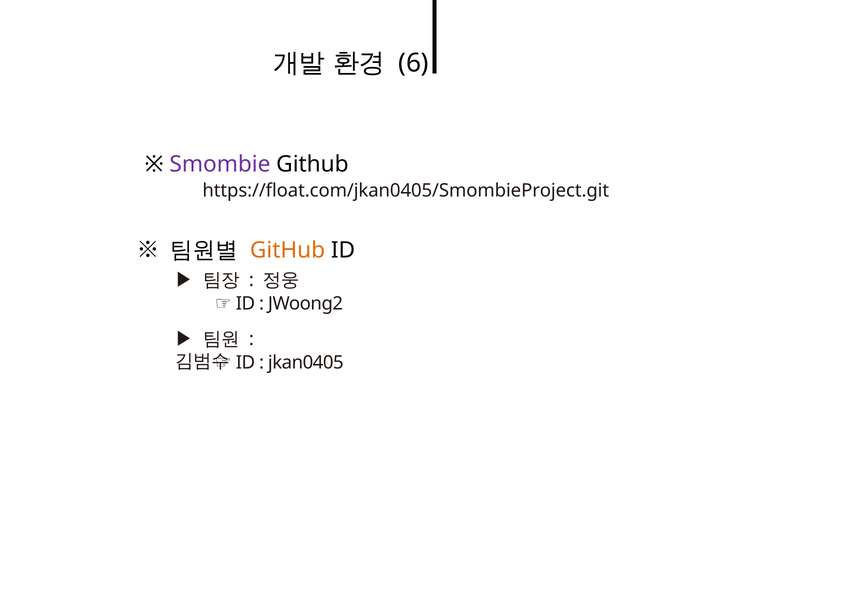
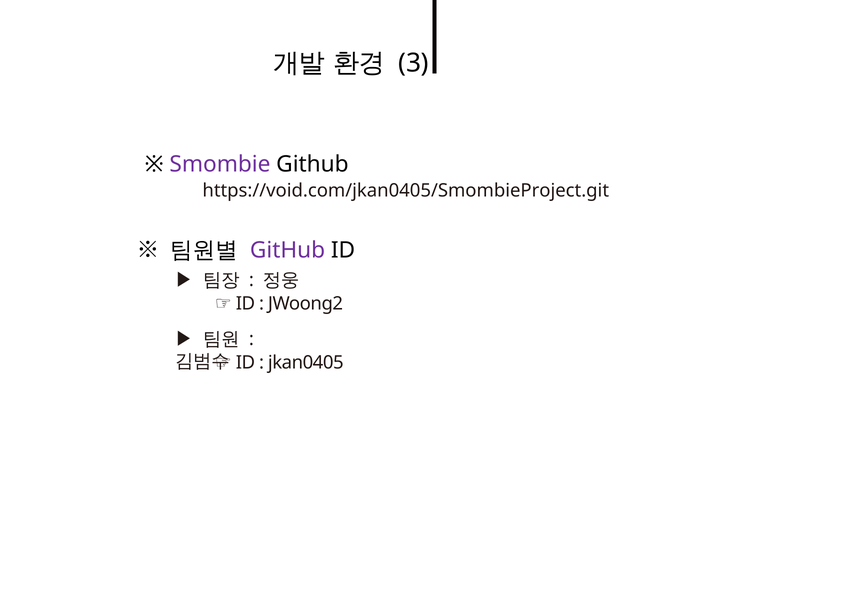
6: 6 -> 3
https://float.com/jkan0405/SmombieProject.git: https://float.com/jkan0405/SmombieProject.git -> https://void.com/jkan0405/SmombieProject.git
GitHub at (288, 250) colour: orange -> purple
